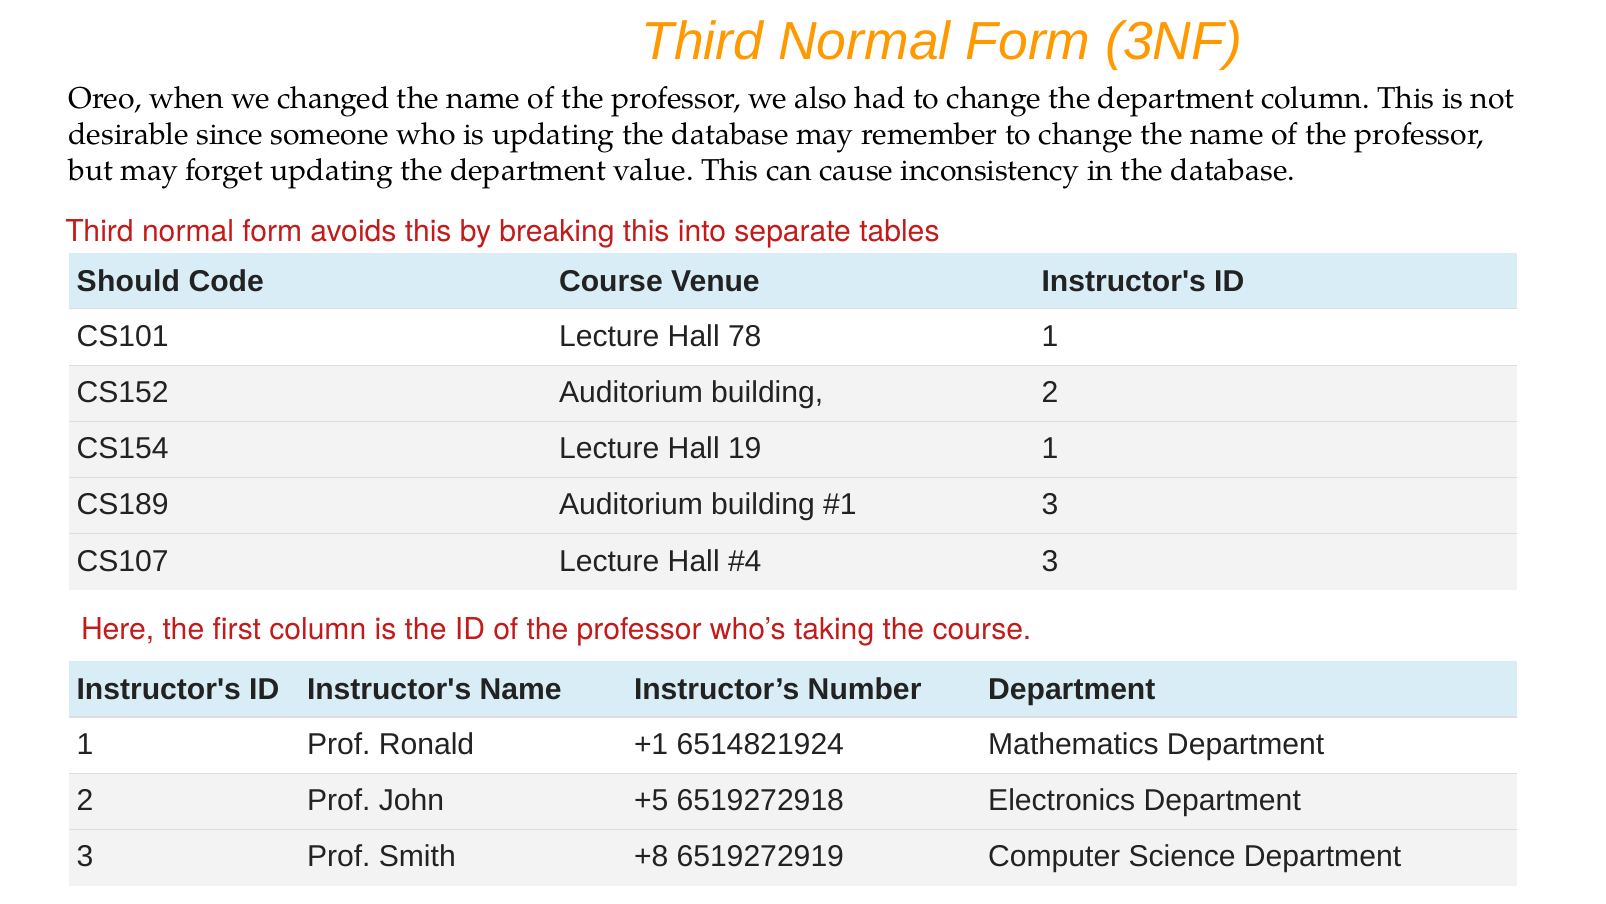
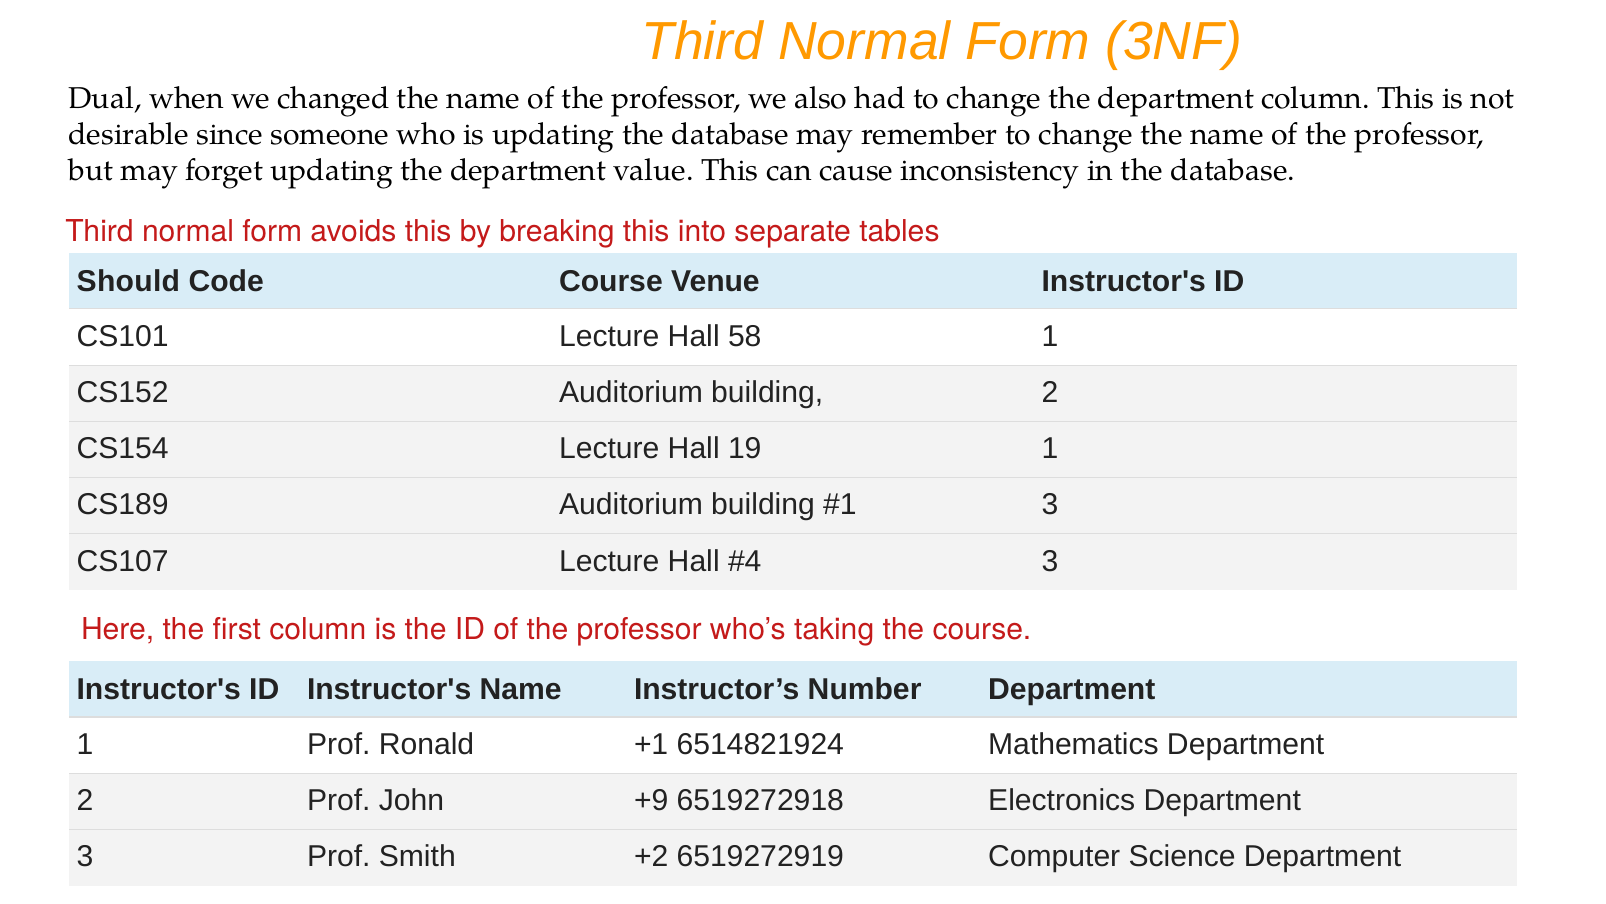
Oreo: Oreo -> Dual
78: 78 -> 58
+5: +5 -> +9
+8: +8 -> +2
